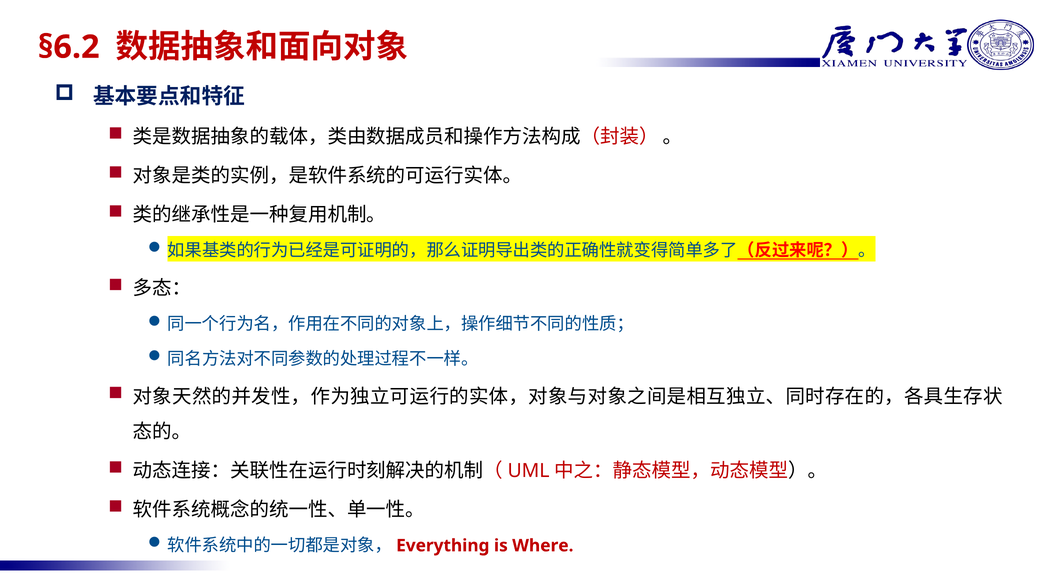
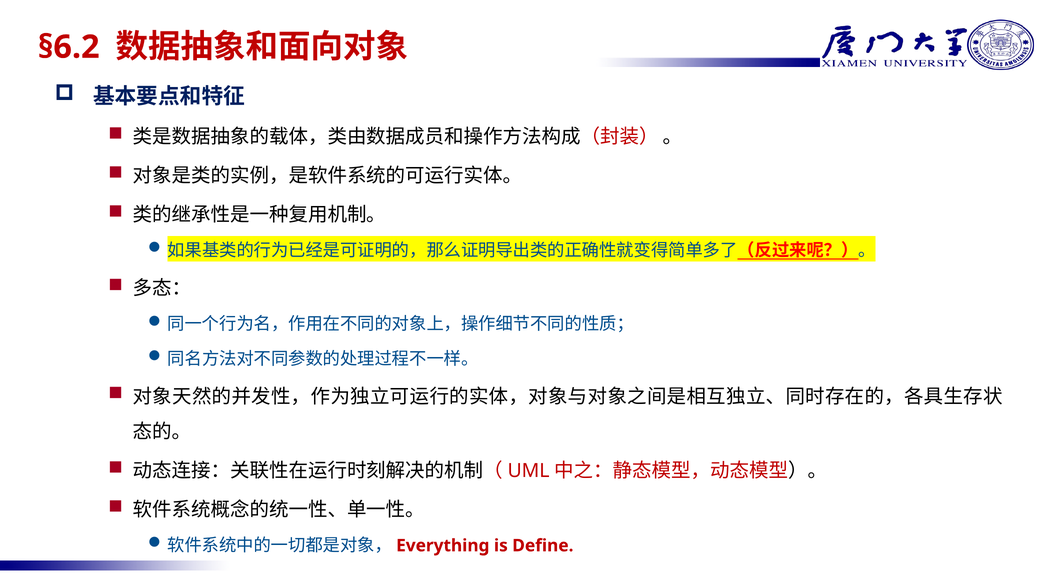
Where: Where -> Define
